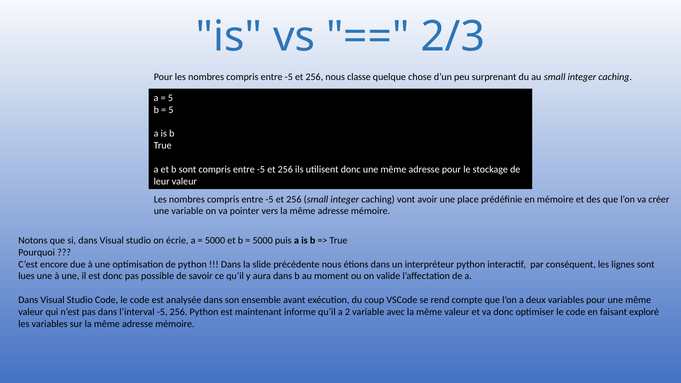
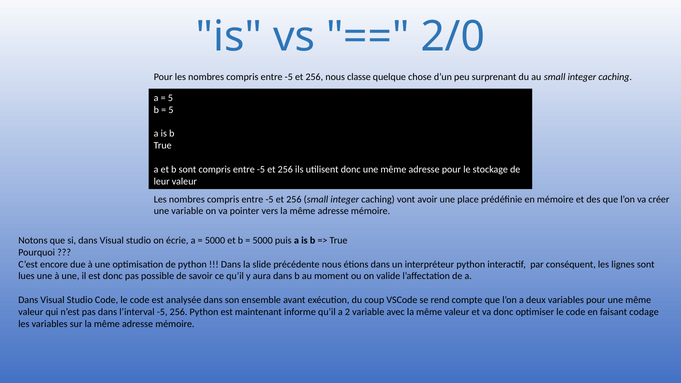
2/3: 2/3 -> 2/0
exploré: exploré -> codage
